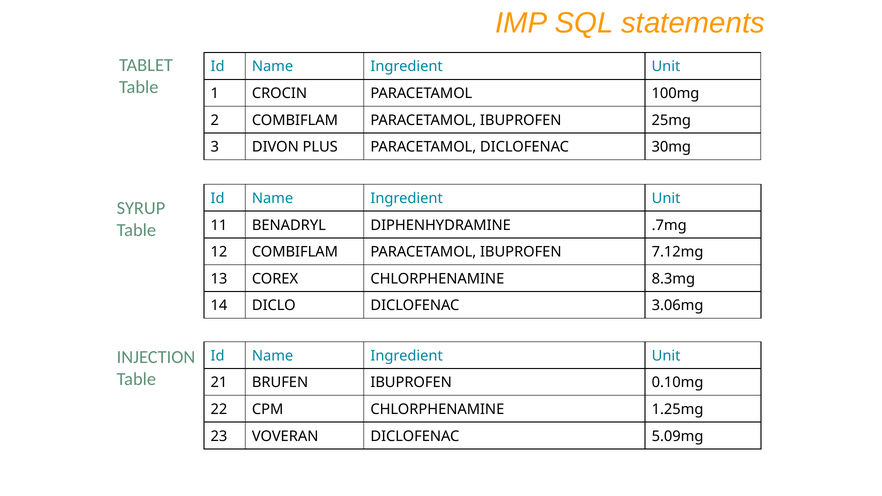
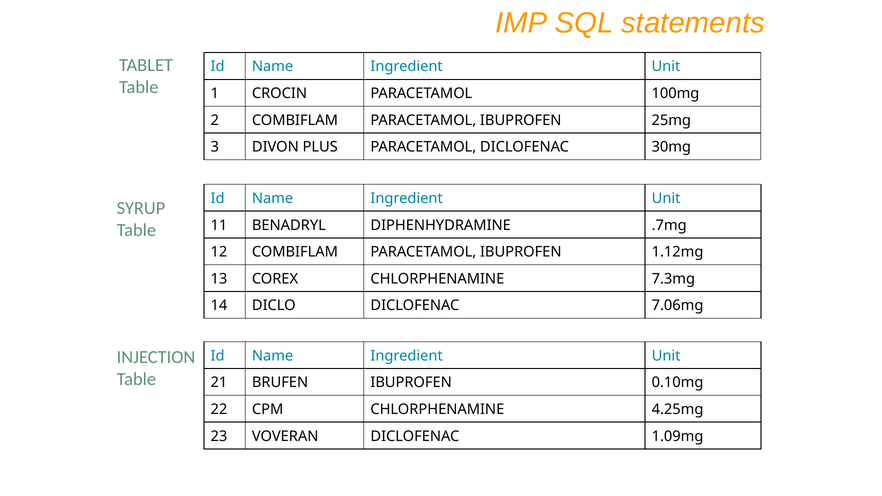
7.12mg: 7.12mg -> 1.12mg
8.3mg: 8.3mg -> 7.3mg
3.06mg: 3.06mg -> 7.06mg
1.25mg: 1.25mg -> 4.25mg
5.09mg: 5.09mg -> 1.09mg
